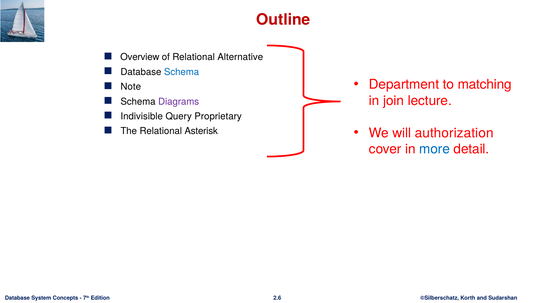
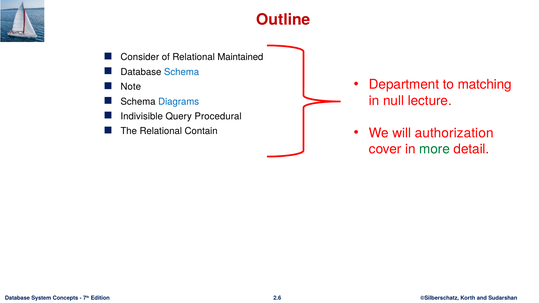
Overview: Overview -> Consider
Alternative: Alternative -> Maintained
join: join -> null
Diagrams colour: purple -> blue
Proprietary: Proprietary -> Procedural
Asterisk: Asterisk -> Contain
more colour: blue -> green
